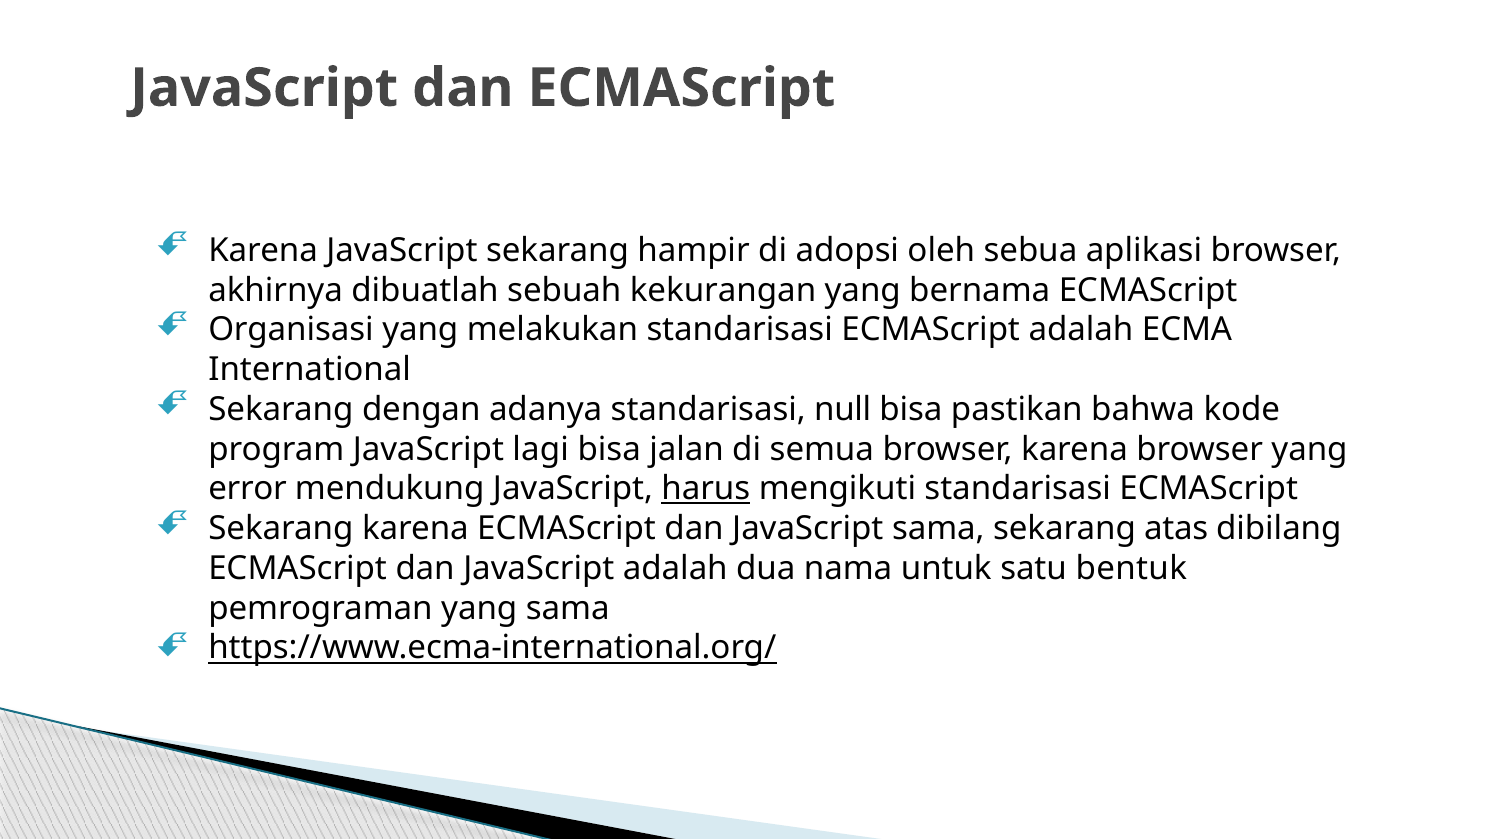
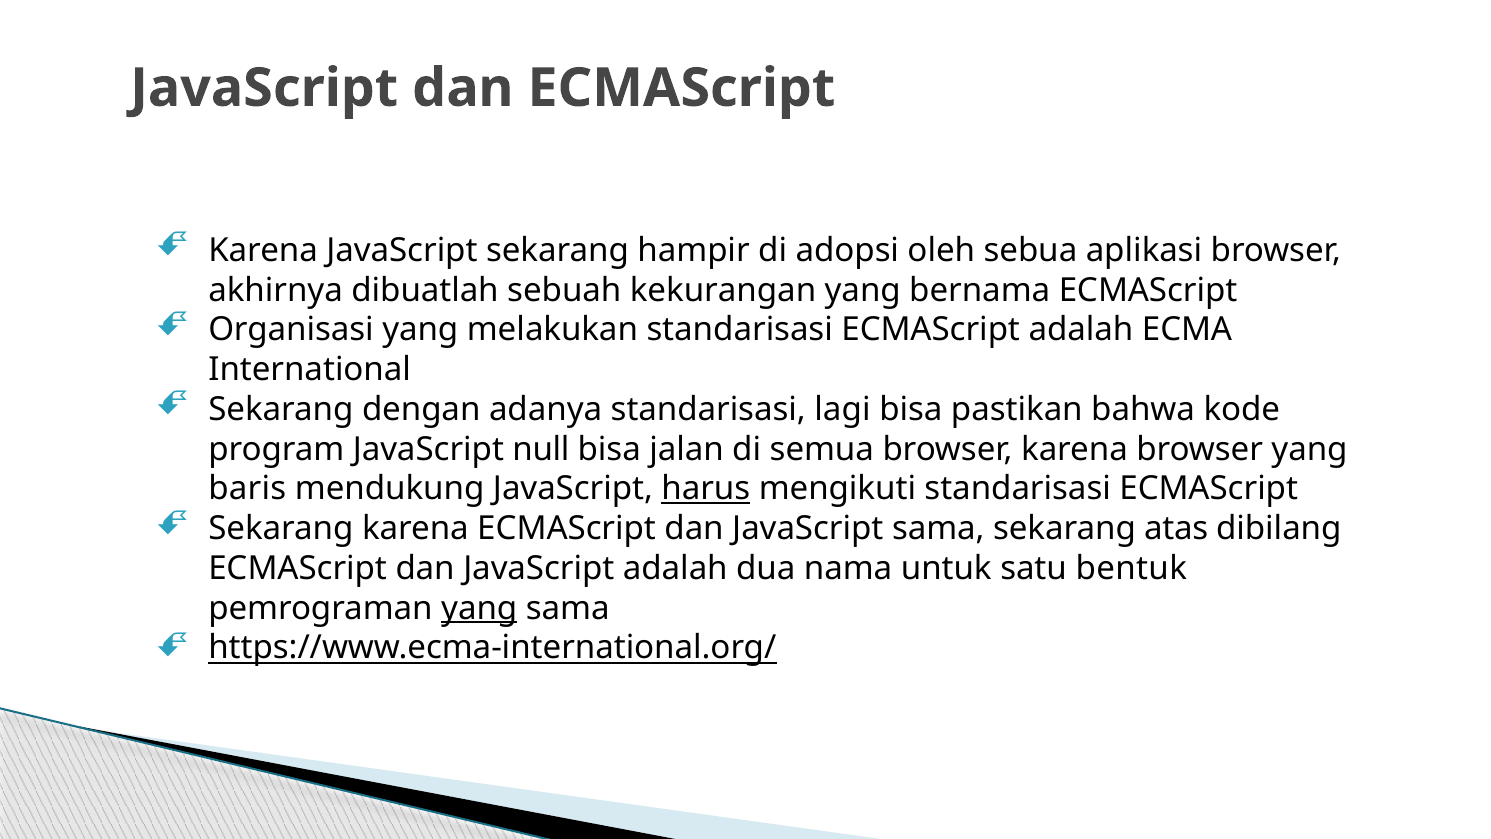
null: null -> lagi
lagi: lagi -> null
error: error -> baris
yang at (479, 608) underline: none -> present
